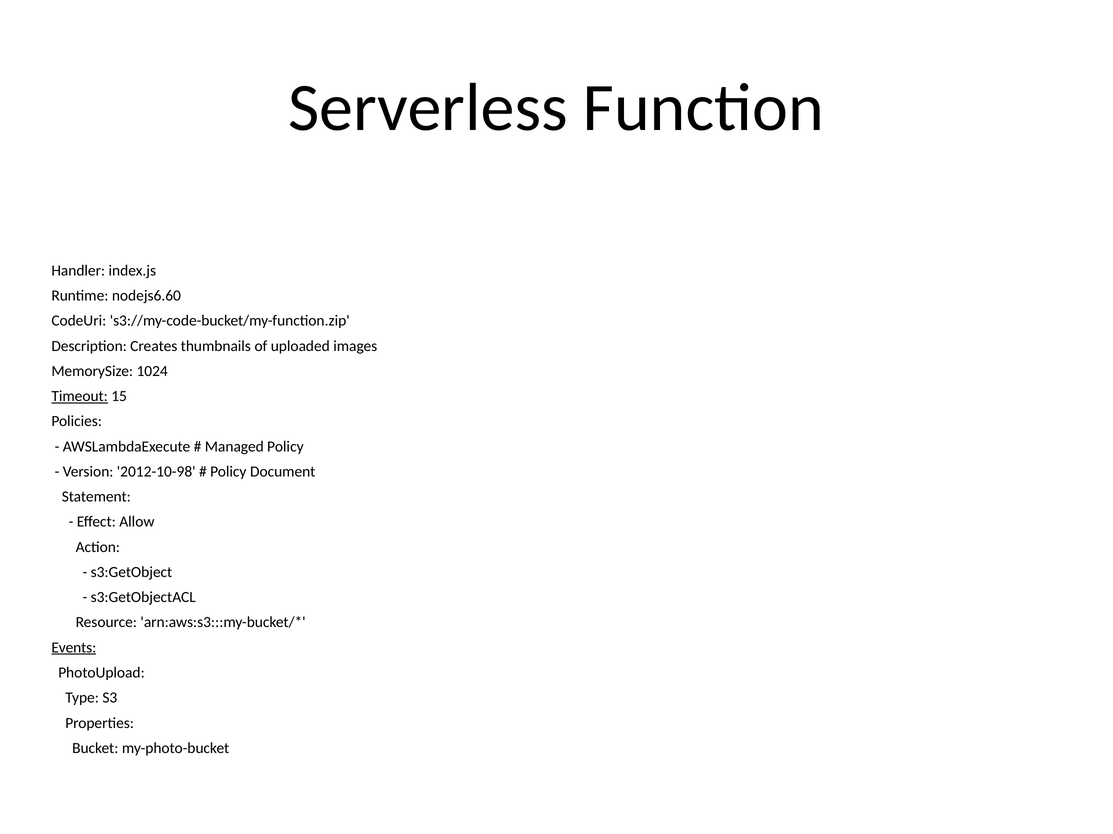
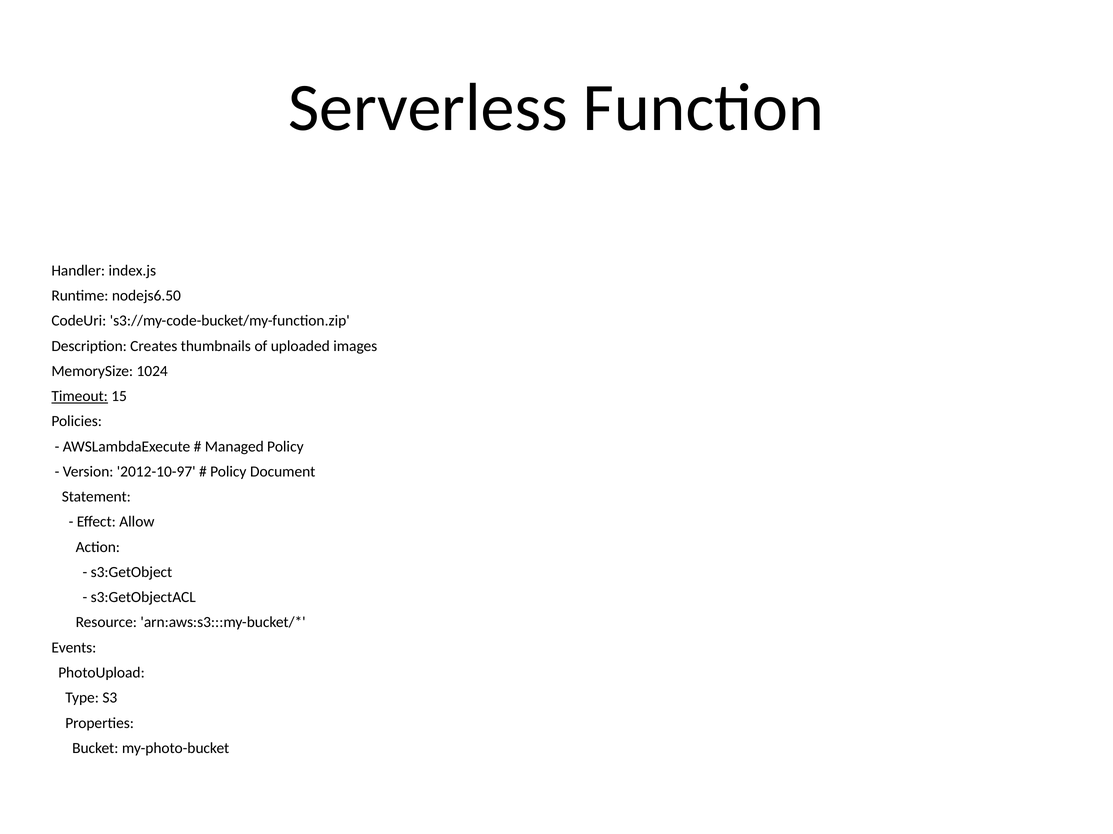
nodejs6.60: nodejs6.60 -> nodejs6.50
2012-10-98: 2012-10-98 -> 2012-10-97
Events underline: present -> none
